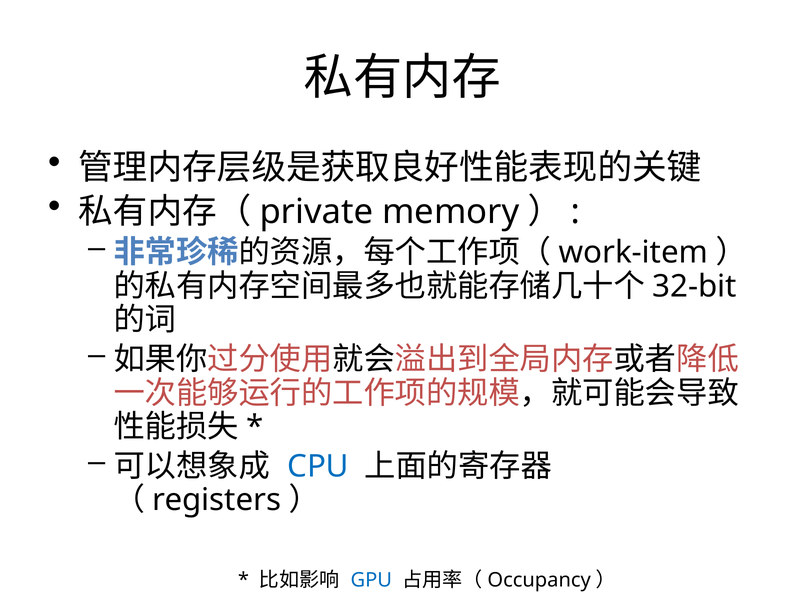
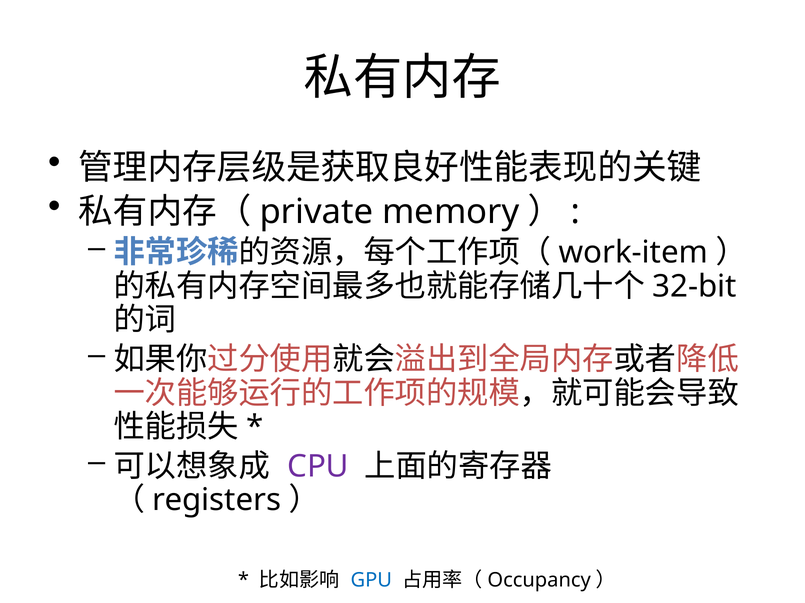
CPU colour: blue -> purple
